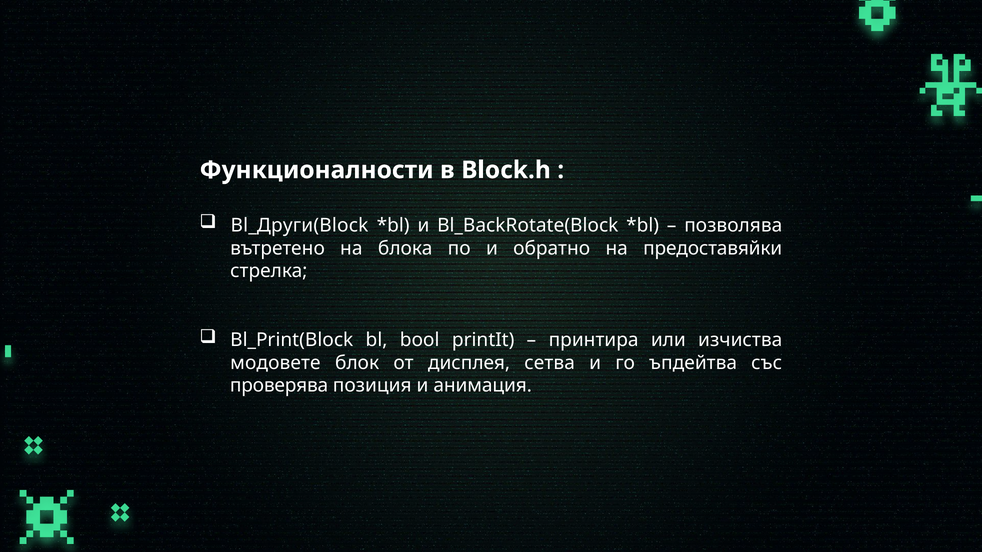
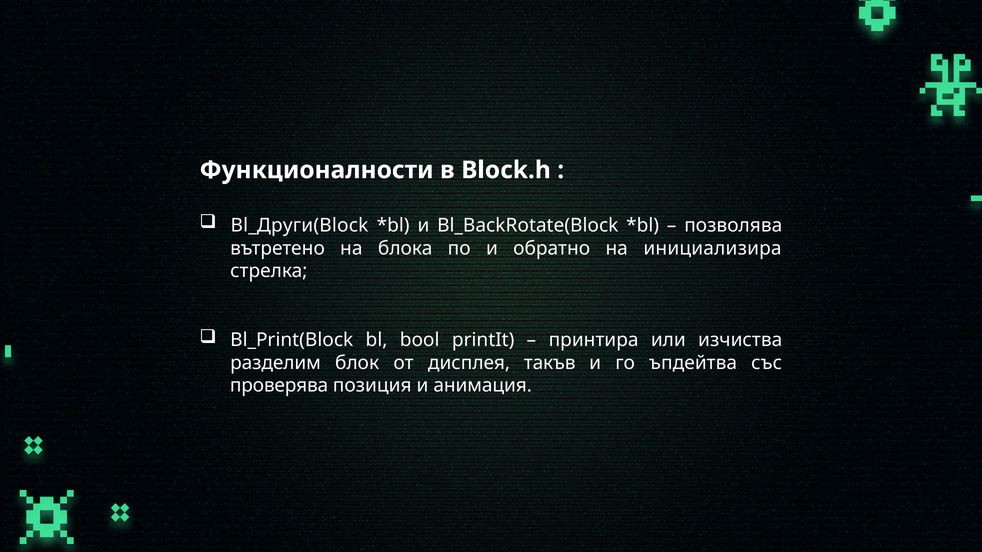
предоставяйки: предоставяйки -> инициализира
модовете: модовете -> разделим
сетва: сетва -> такъв
